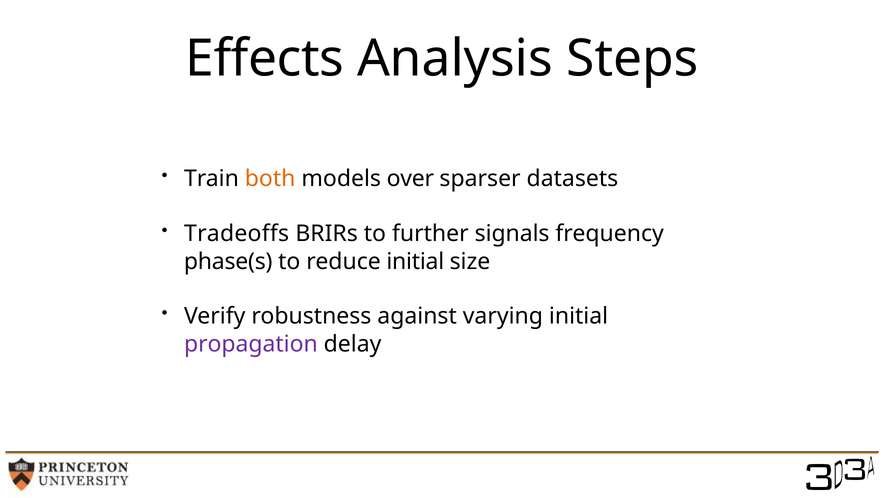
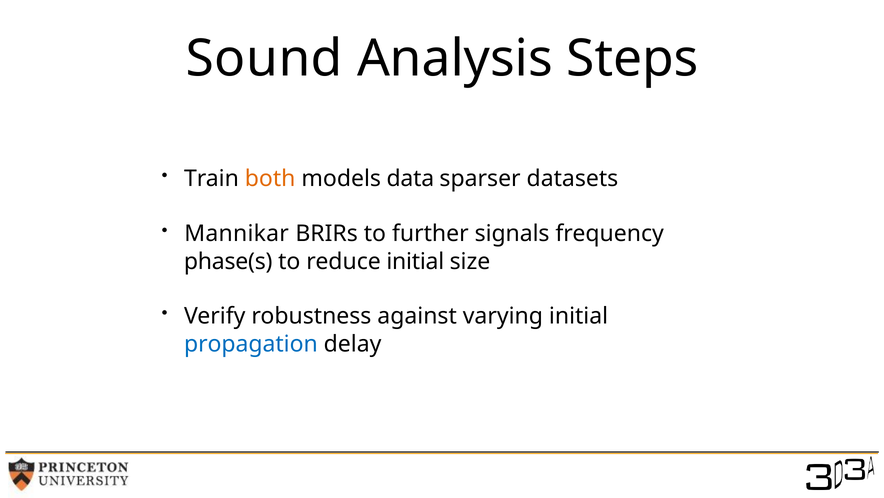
Effects: Effects -> Sound
over: over -> data
Tradeoffs: Tradeoffs -> Mannikar
propagation colour: purple -> blue
